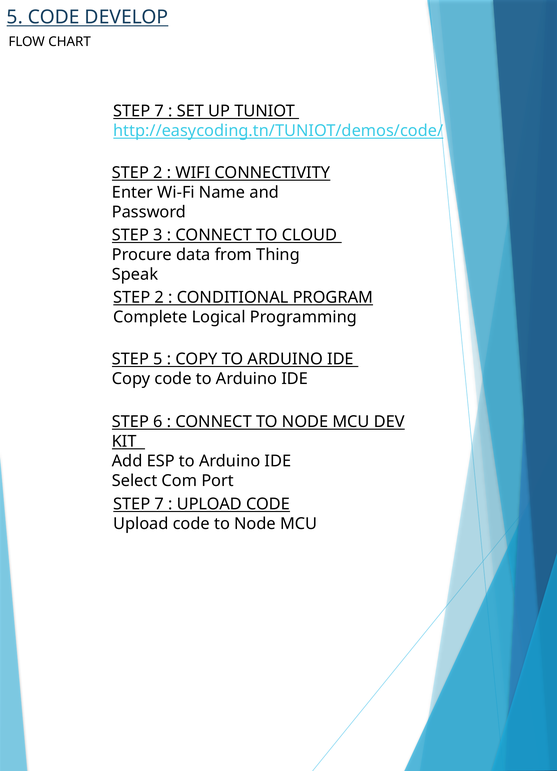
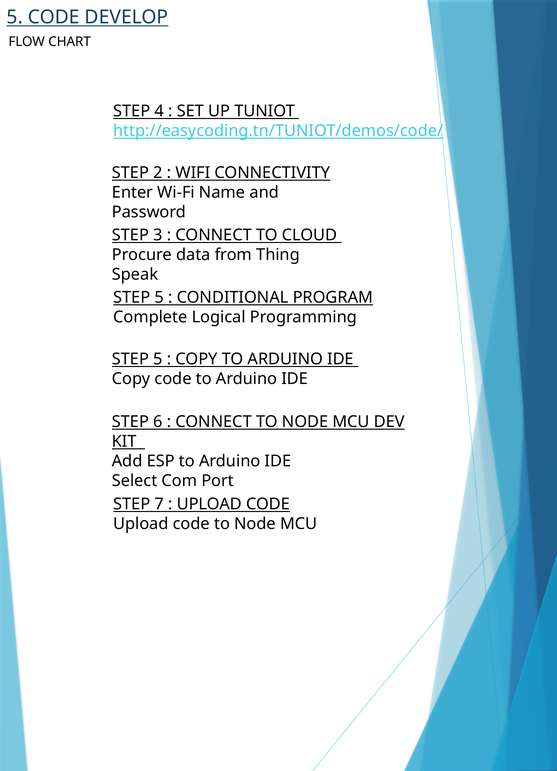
7 at (159, 111): 7 -> 4
2 at (159, 297): 2 -> 5
